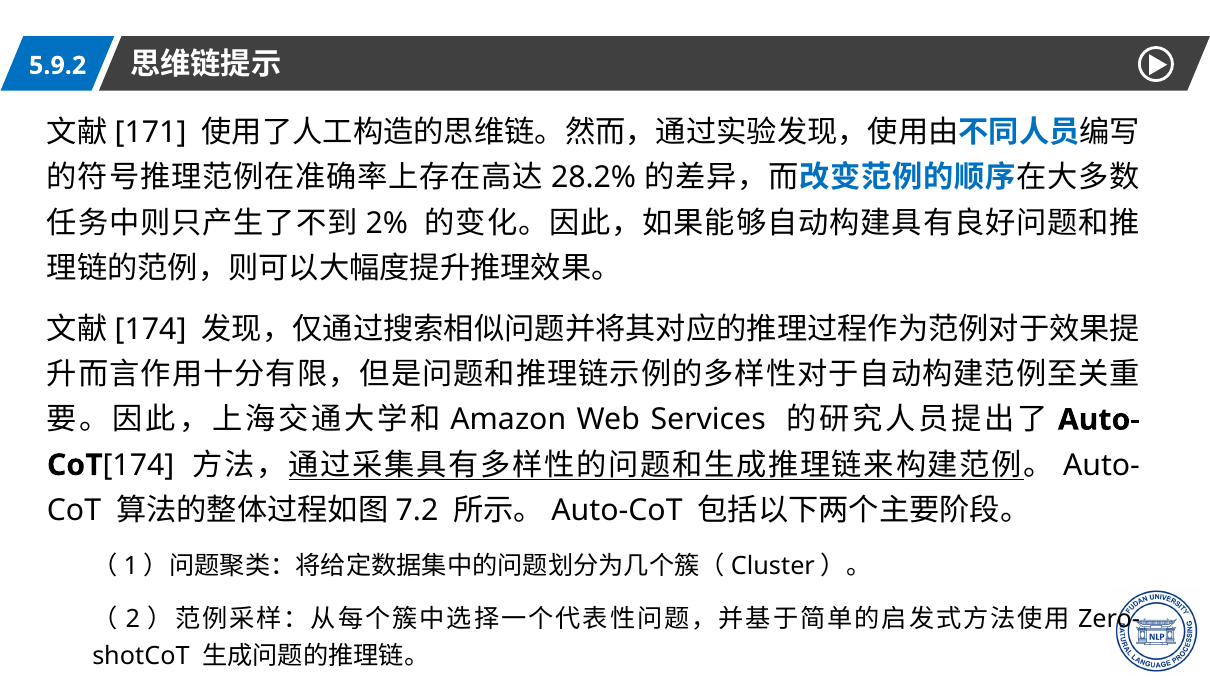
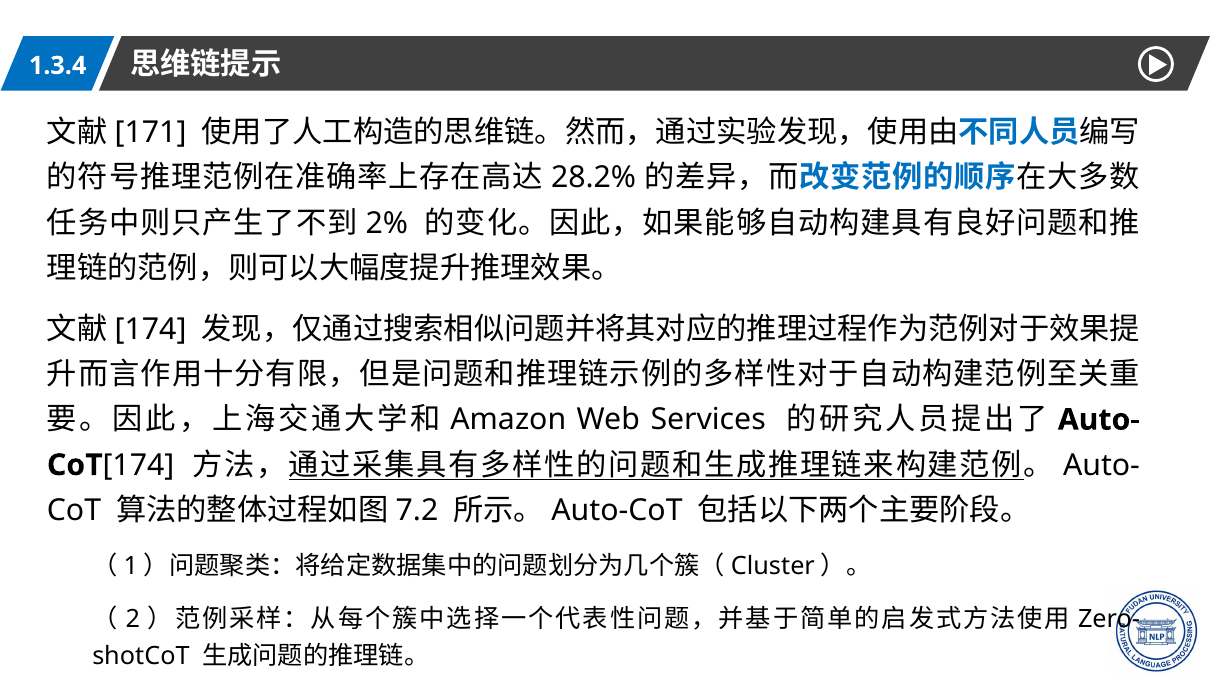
5.9.2: 5.9.2 -> 1.3.4
